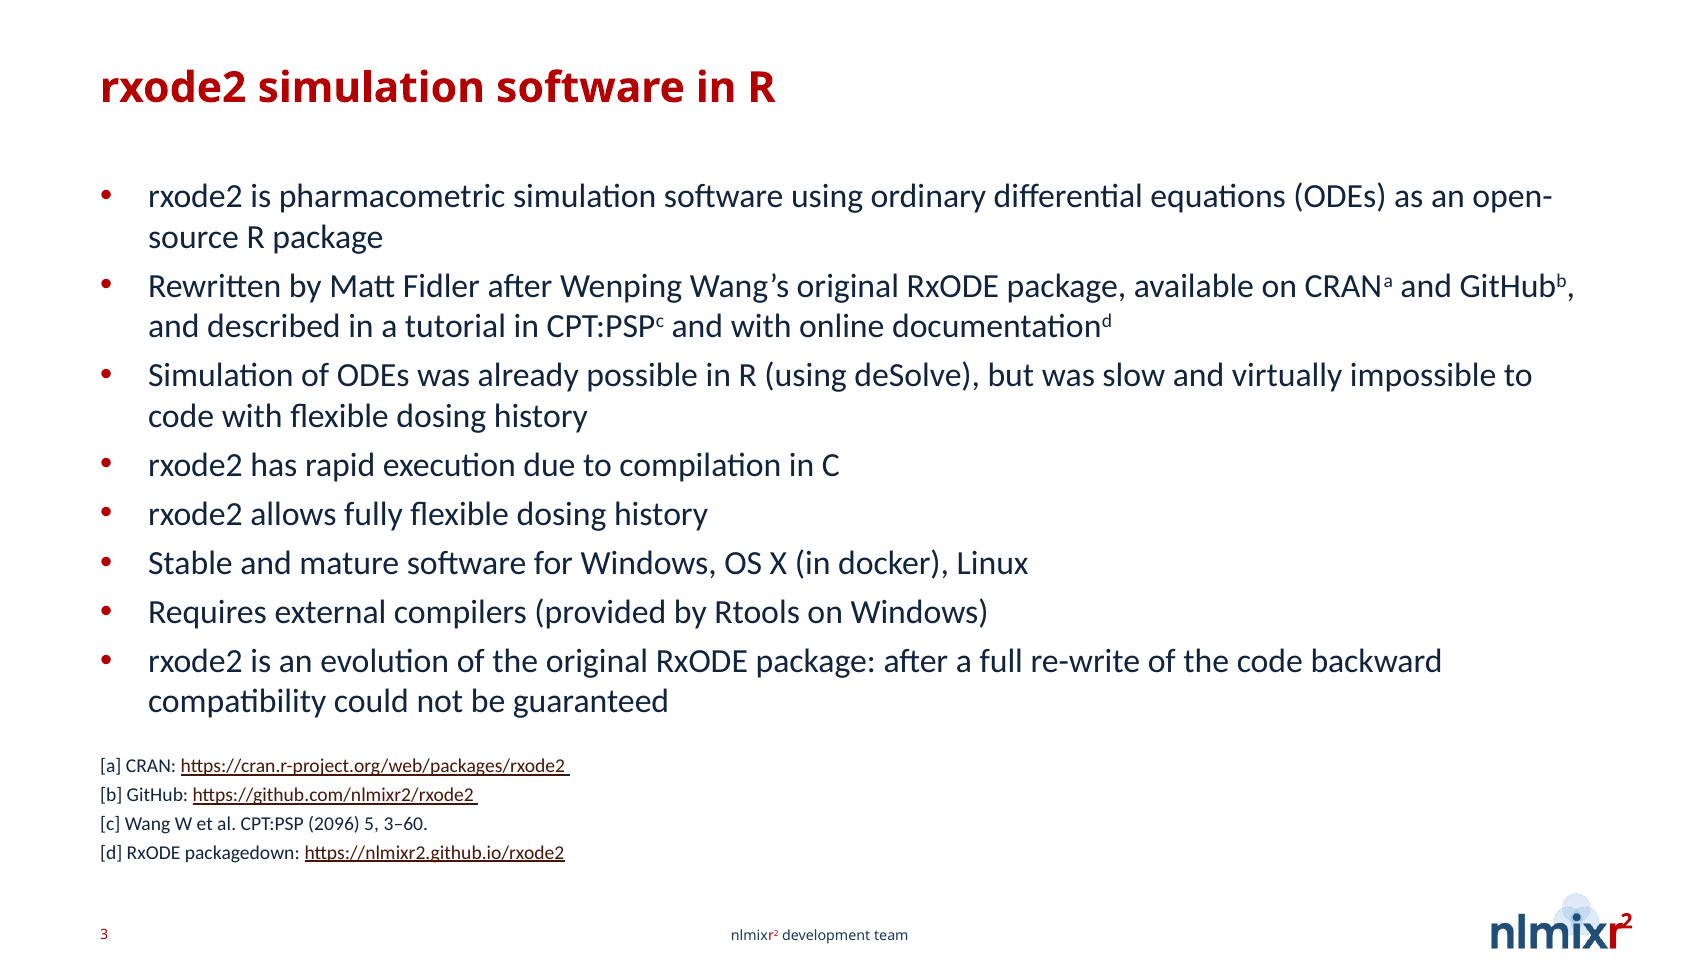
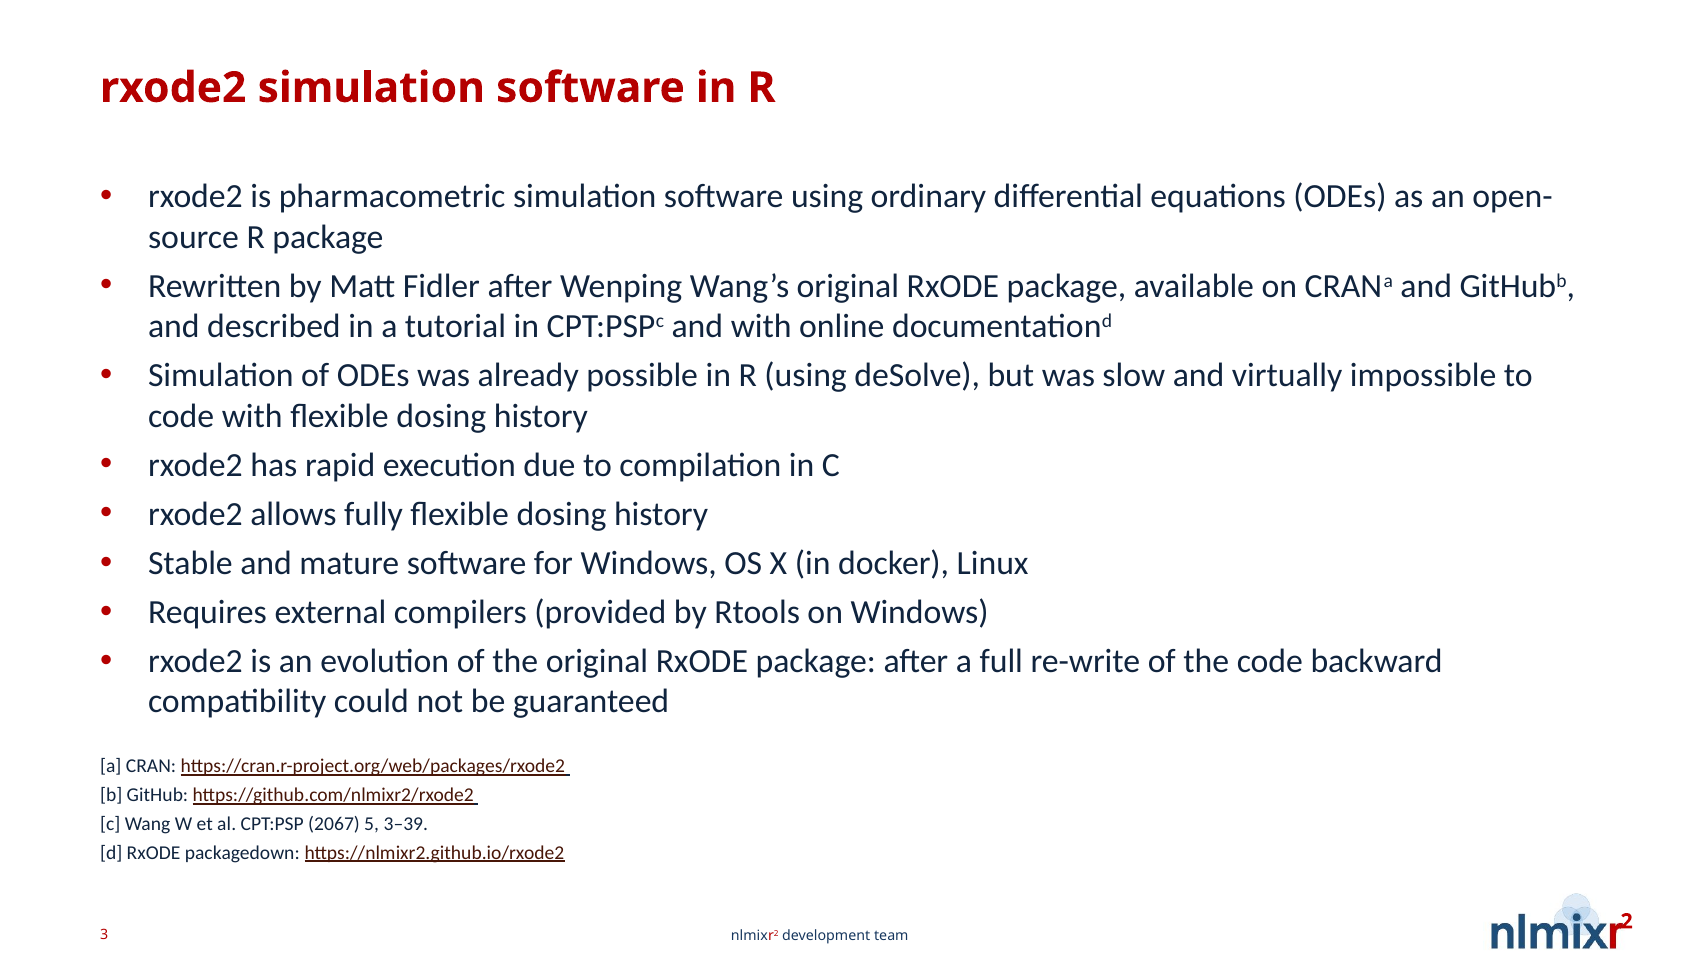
2096: 2096 -> 2067
3–60: 3–60 -> 3–39
